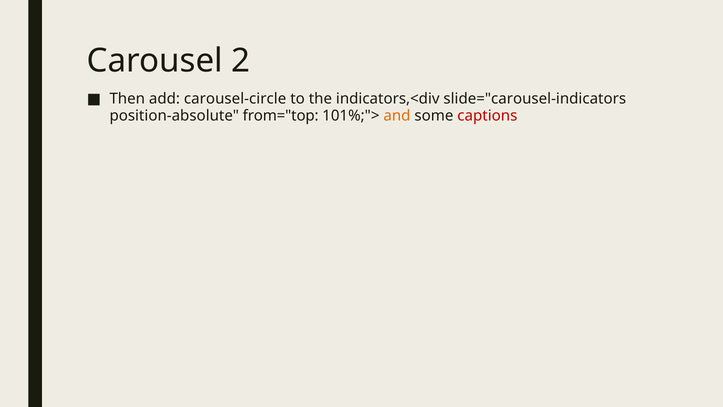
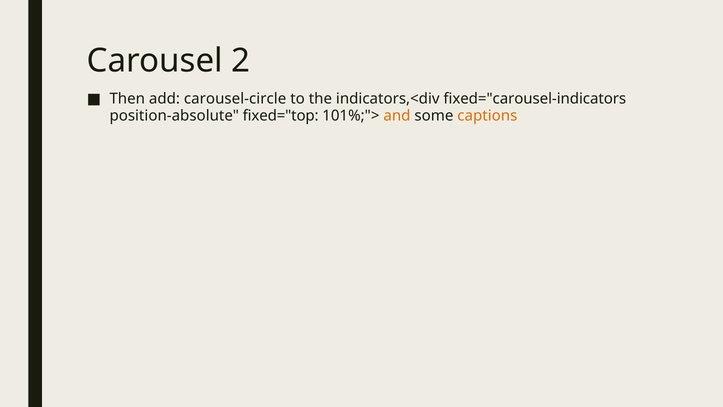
slide="carousel-indicators: slide="carousel-indicators -> fixed="carousel-indicators
from="top: from="top -> fixed="top
captions colour: red -> orange
